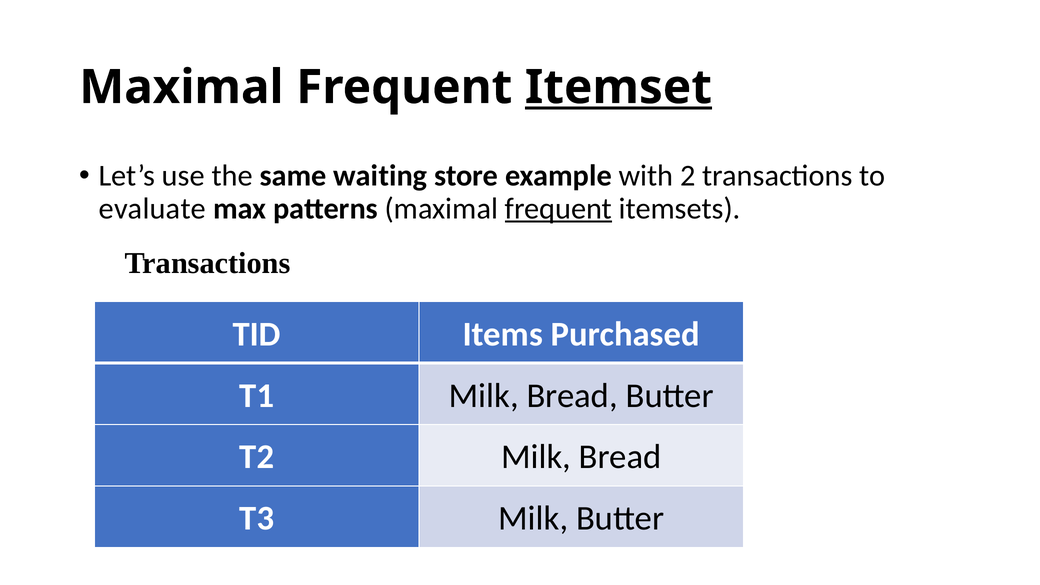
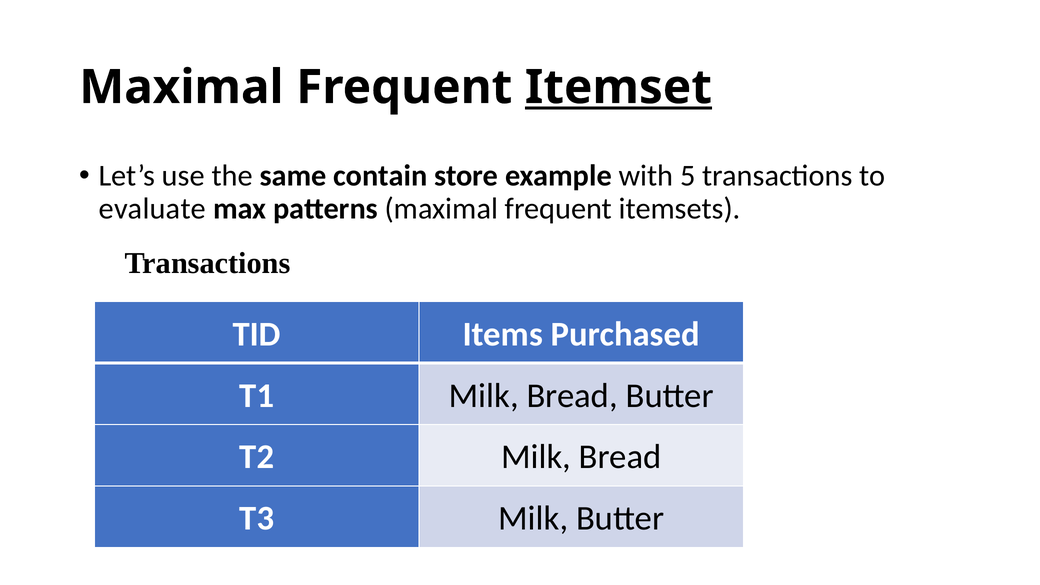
waiting: waiting -> contain
2: 2 -> 5
frequent at (558, 209) underline: present -> none
